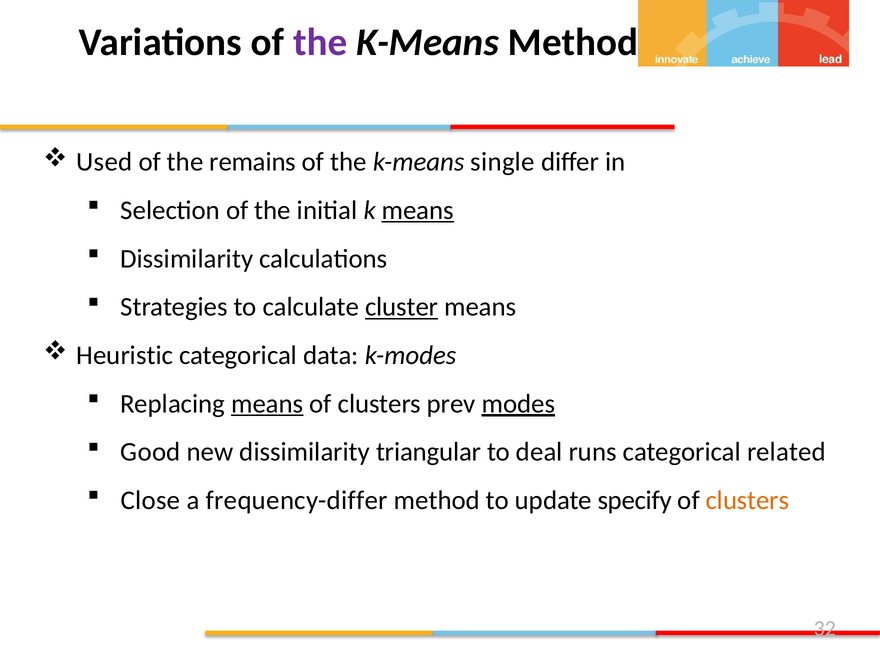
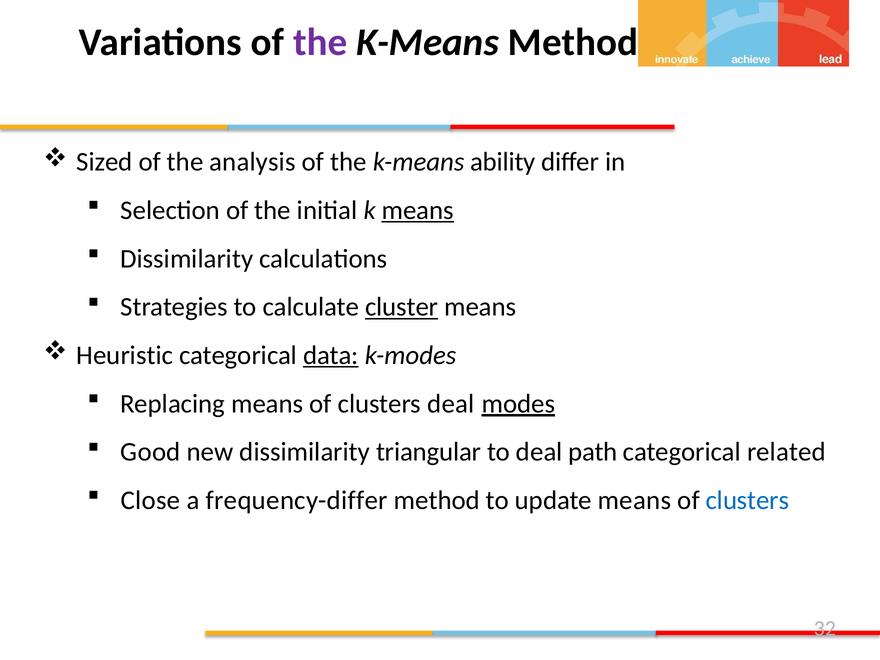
Used: Used -> Sized
remains: remains -> analysis
single: single -> ability
data underline: none -> present
means at (267, 404) underline: present -> none
clusters prev: prev -> deal
runs: runs -> path
update specify: specify -> means
clusters at (747, 500) colour: orange -> blue
